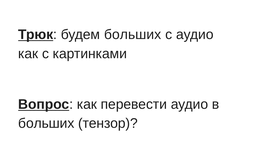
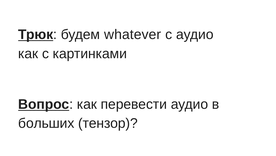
будем больших: больших -> whatever
